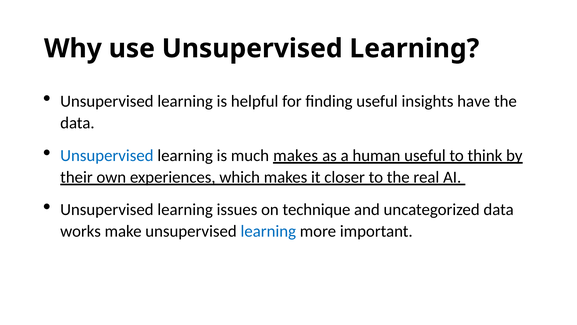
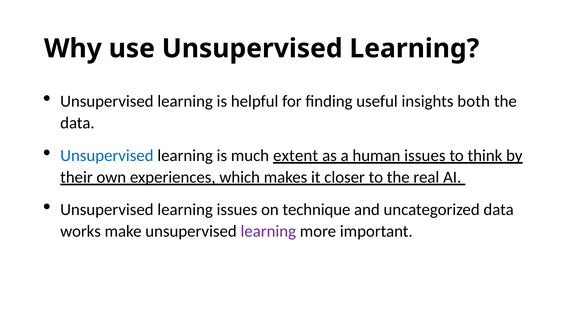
have: have -> both
much makes: makes -> extent
human useful: useful -> issues
learning at (268, 231) colour: blue -> purple
